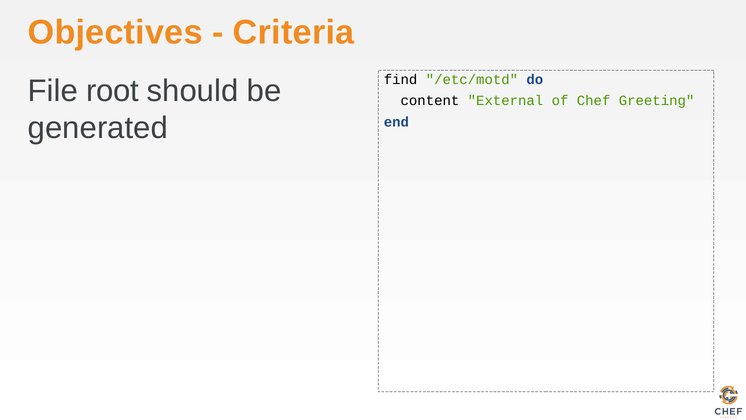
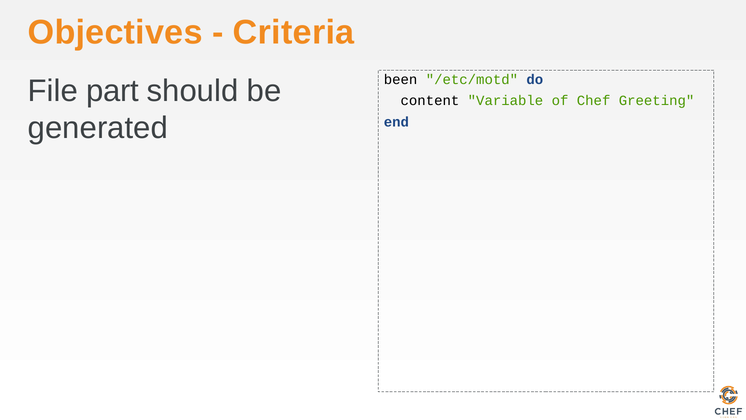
find: find -> been
root: root -> part
External: External -> Variable
